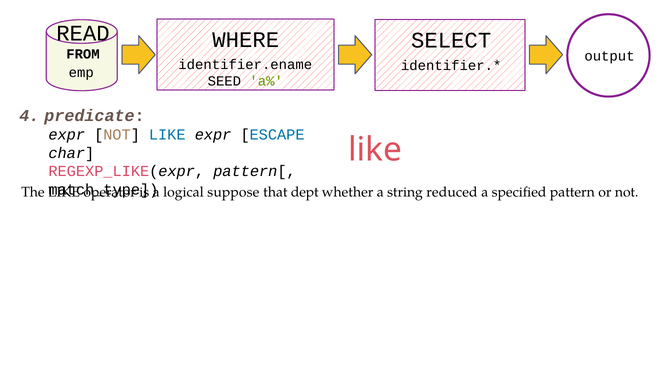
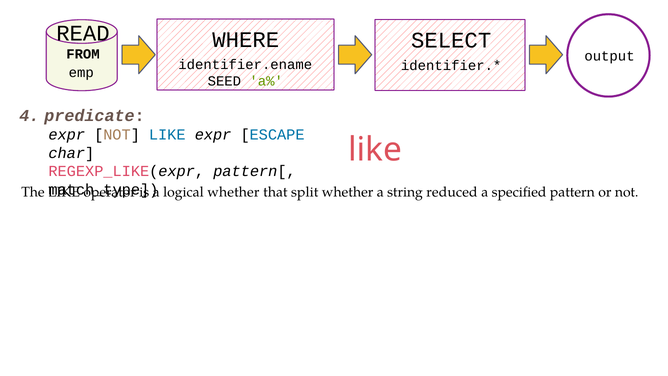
logical suppose: suppose -> whether
dept: dept -> split
